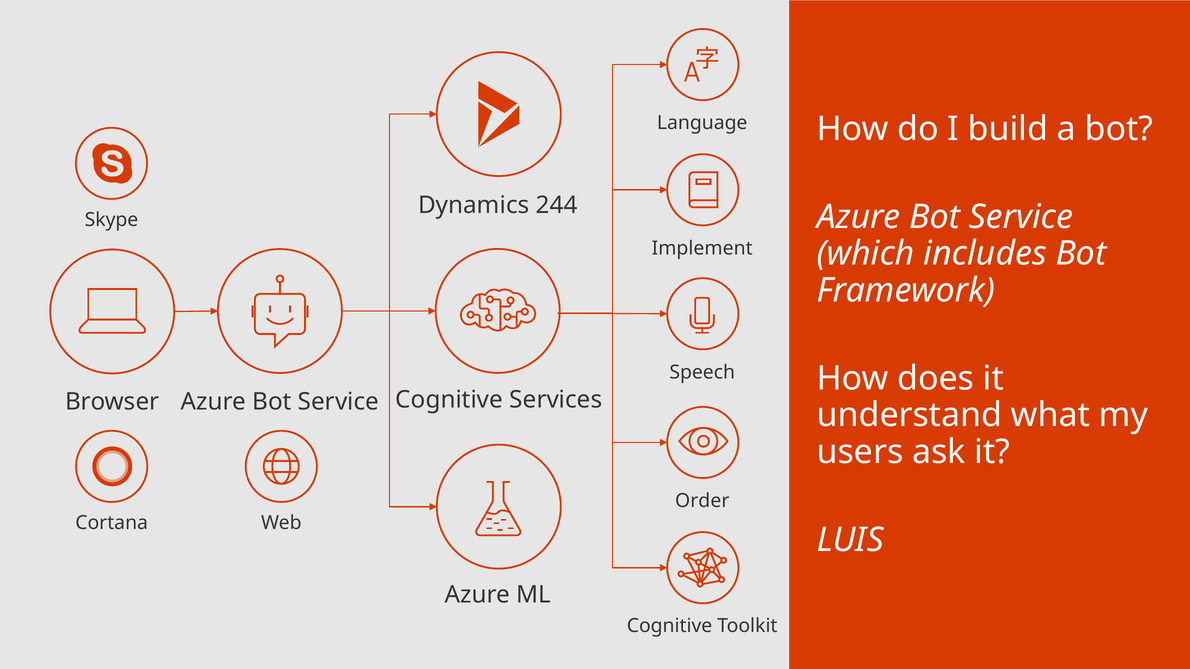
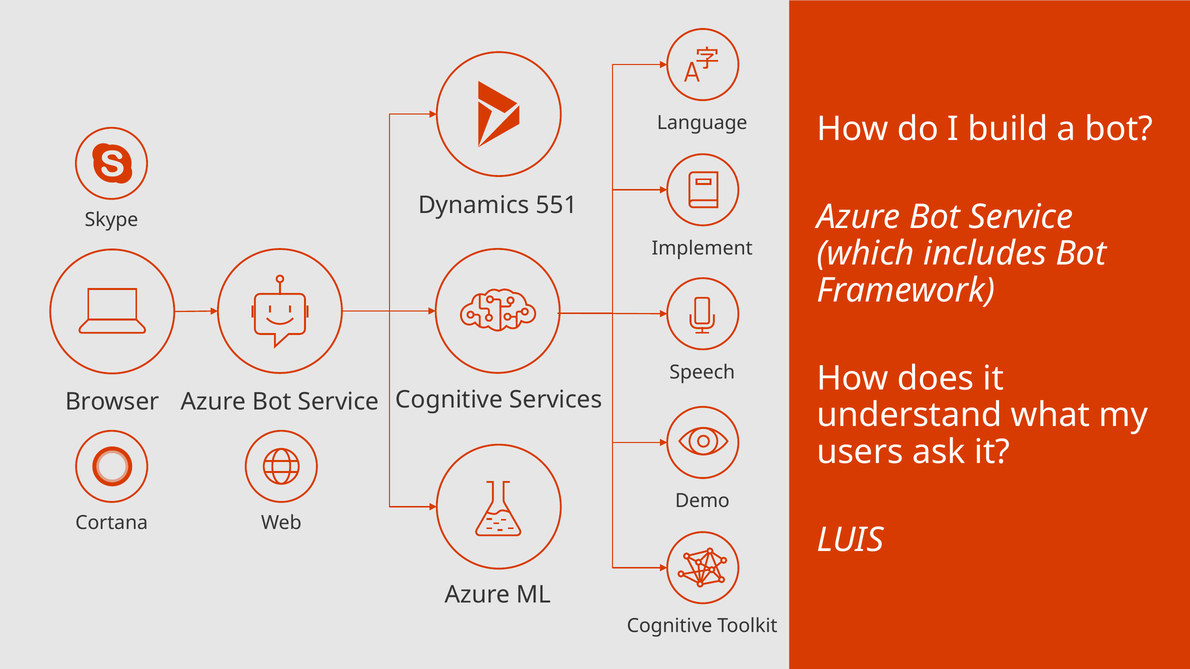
244: 244 -> 551
Order: Order -> Demo
